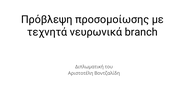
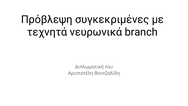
προσομοίωσης: προσομοίωσης -> συγκεκριμένες
